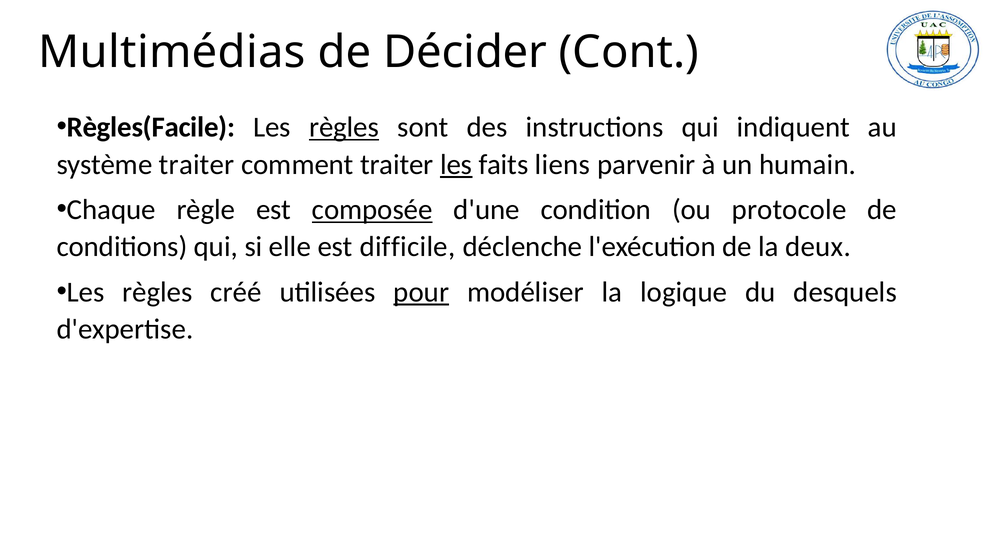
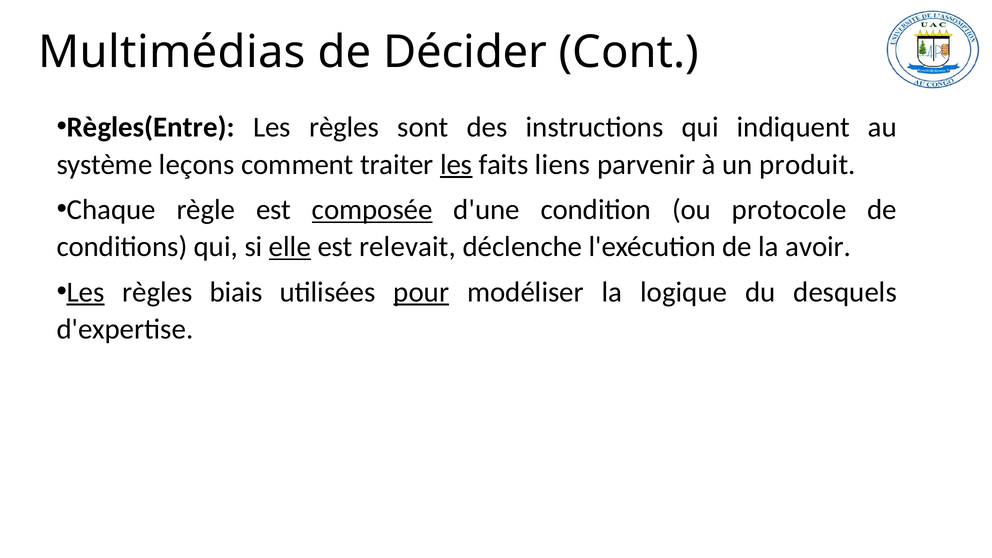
Règles(Facile: Règles(Facile -> Règles(Entre
règles at (344, 127) underline: present -> none
système traiter: traiter -> leçons
humain: humain -> produit
elle underline: none -> present
difficile: difficile -> relevait
deux: deux -> avoir
Les at (86, 292) underline: none -> present
créé: créé -> biais
